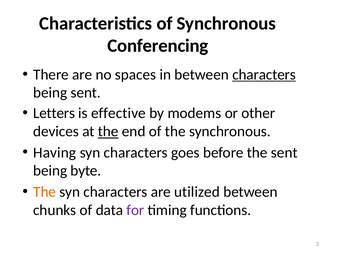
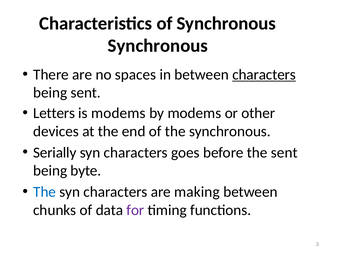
Conferencing at (158, 46): Conferencing -> Synchronous
is effective: effective -> modems
the at (108, 132) underline: present -> none
Having: Having -> Serially
The at (45, 192) colour: orange -> blue
utilized: utilized -> making
